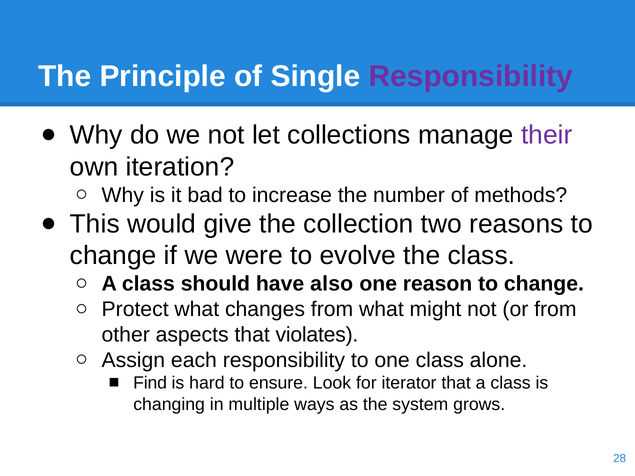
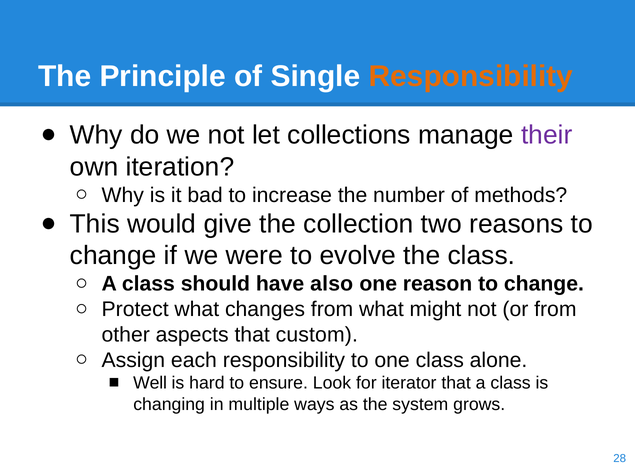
Responsibility at (471, 76) colour: purple -> orange
violates: violates -> custom
Find: Find -> Well
